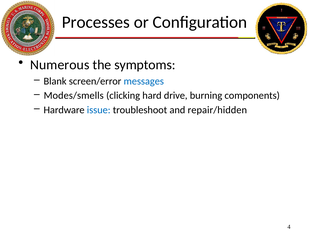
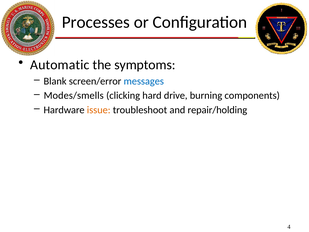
Numerous: Numerous -> Automatic
issue colour: blue -> orange
repair/hidden: repair/hidden -> repair/holding
